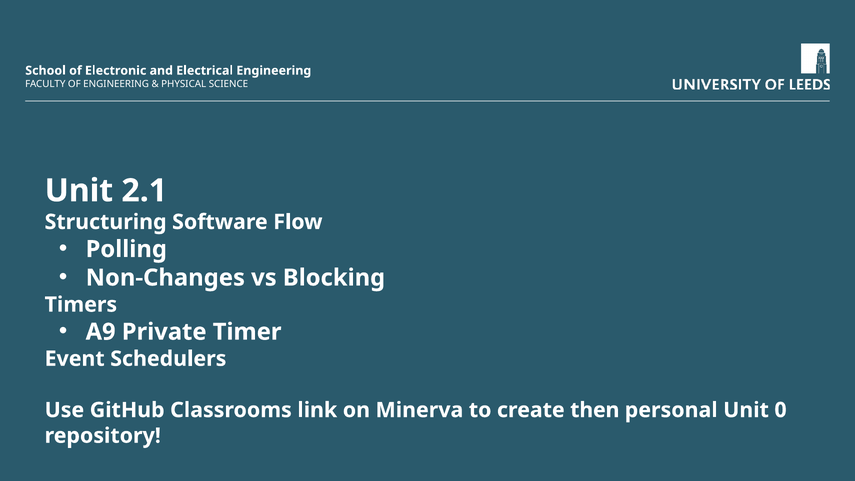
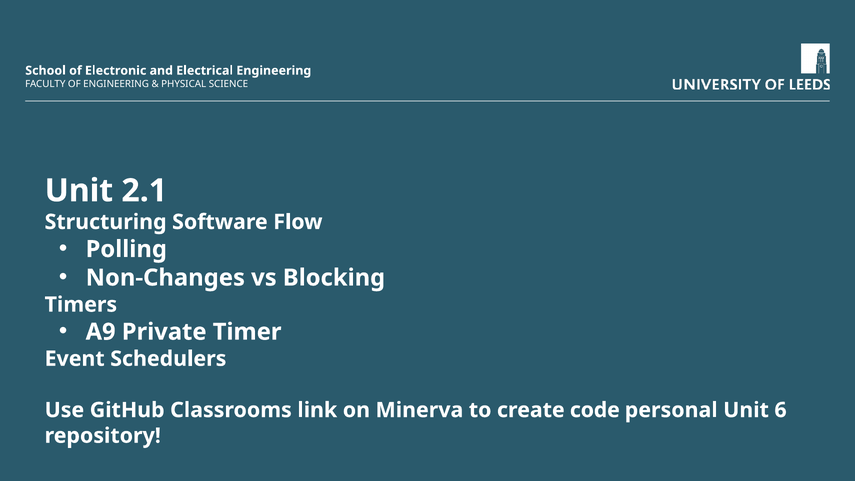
then: then -> code
0: 0 -> 6
